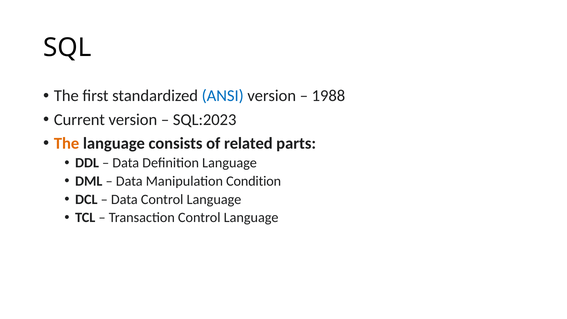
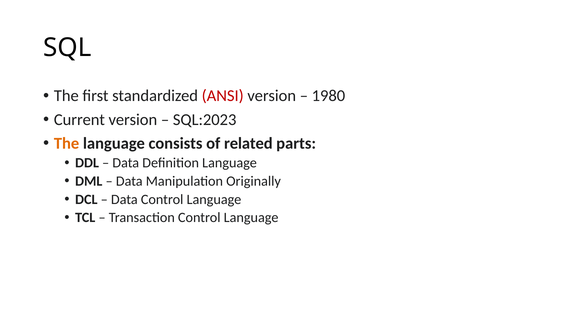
ANSI colour: blue -> red
1988: 1988 -> 1980
Condition: Condition -> Originally
